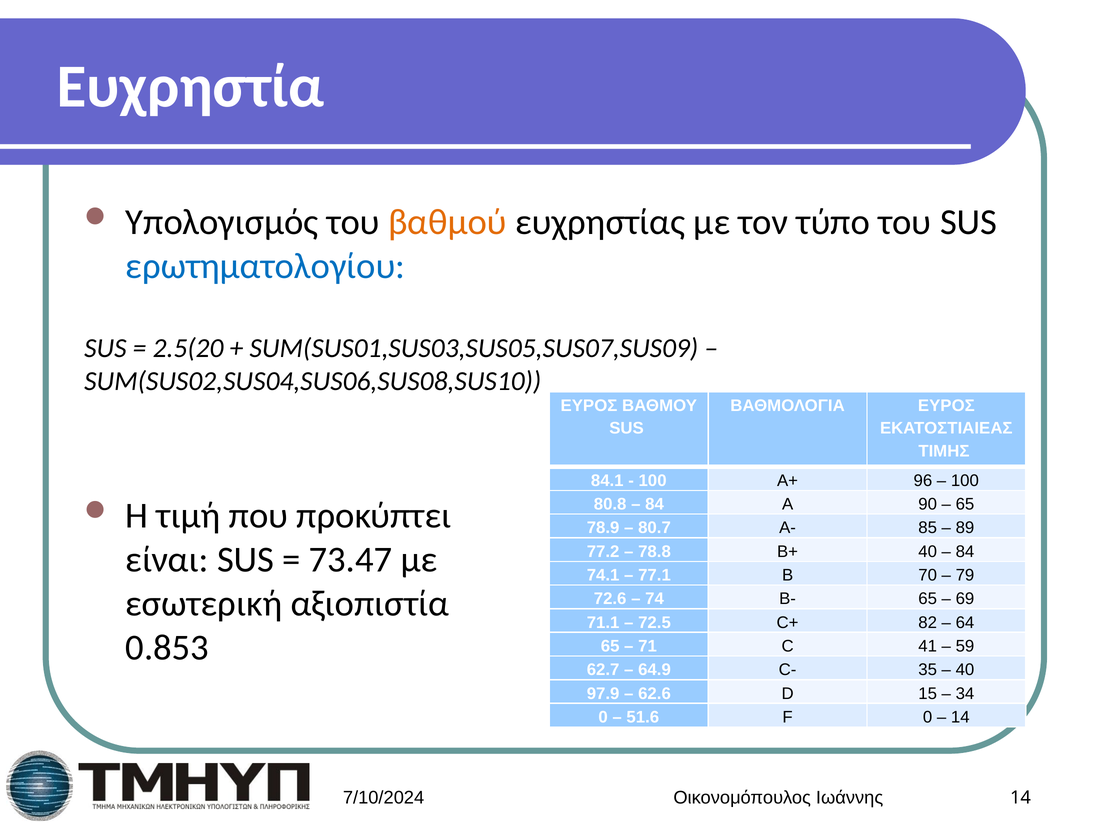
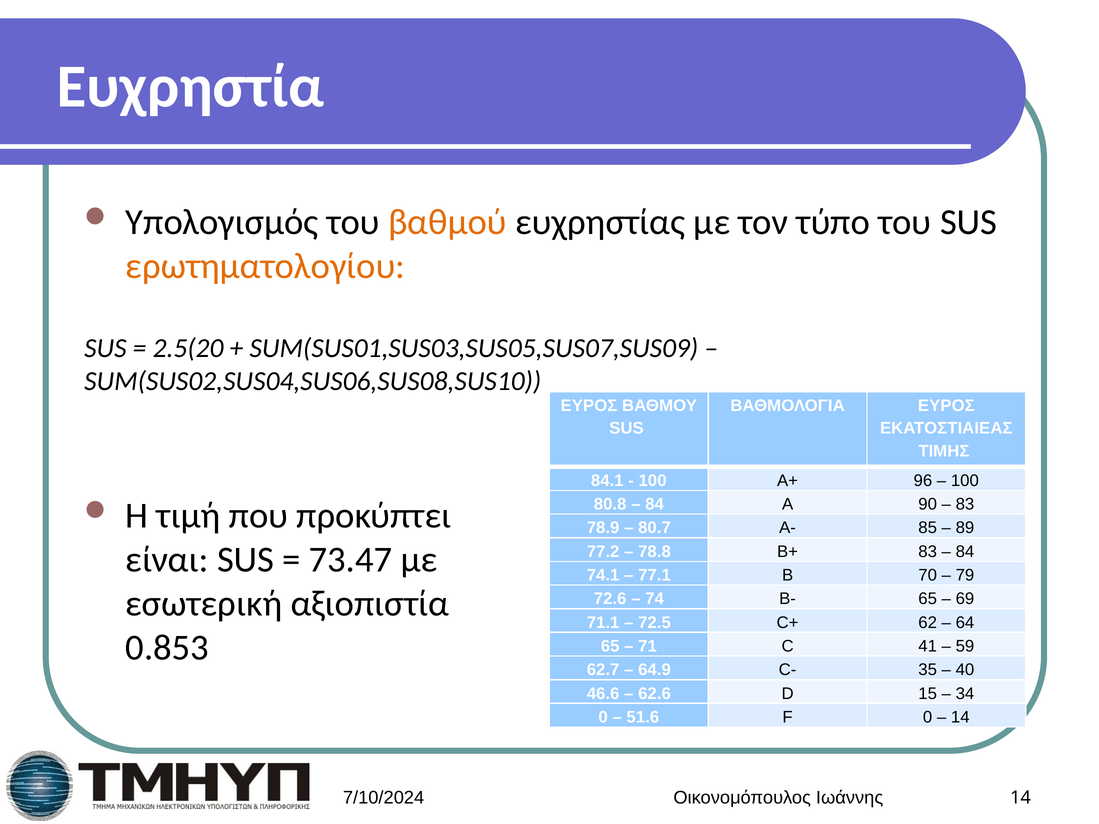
ερωτηματολογίου colour: blue -> orange
65 at (965, 504): 65 -> 83
B+ 40: 40 -> 83
82: 82 -> 62
97.9: 97.9 -> 46.6
